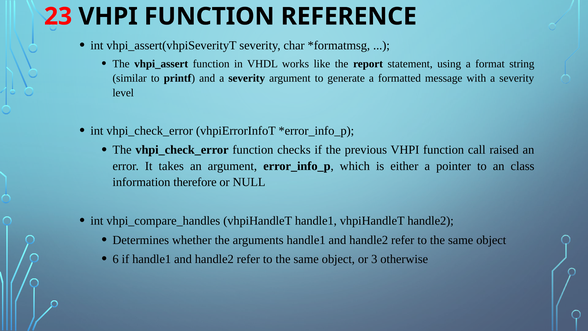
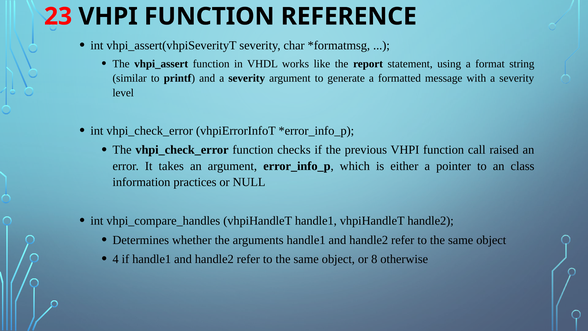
therefore: therefore -> practices
6: 6 -> 4
3: 3 -> 8
